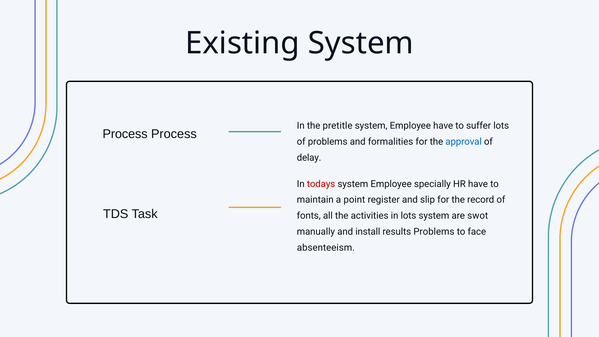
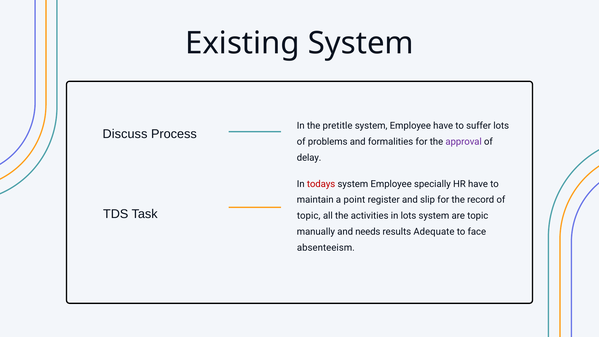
Process at (125, 134): Process -> Discuss
approval colour: blue -> purple
fonts at (309, 216): fonts -> topic
are swot: swot -> topic
install: install -> needs
results Problems: Problems -> Adequate
